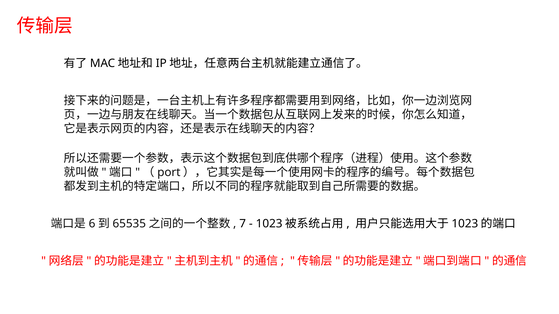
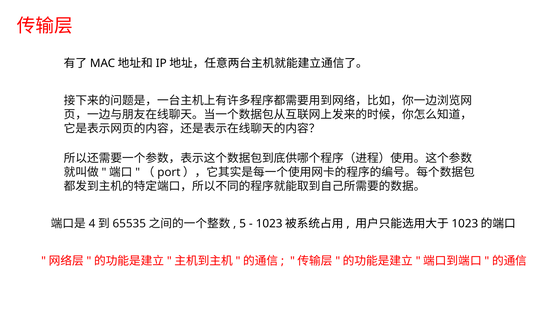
6: 6 -> 4
7: 7 -> 5
